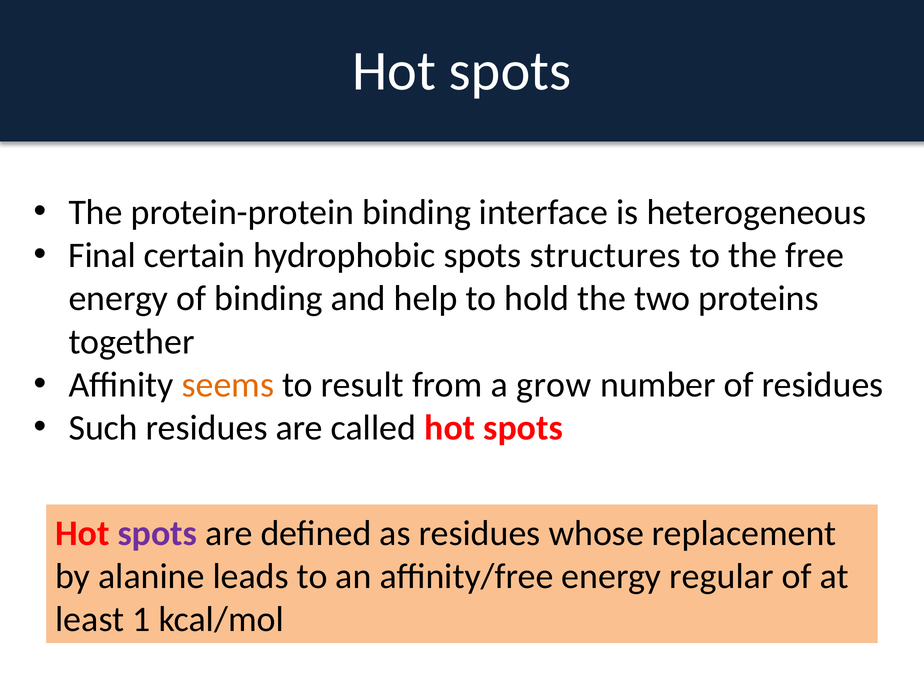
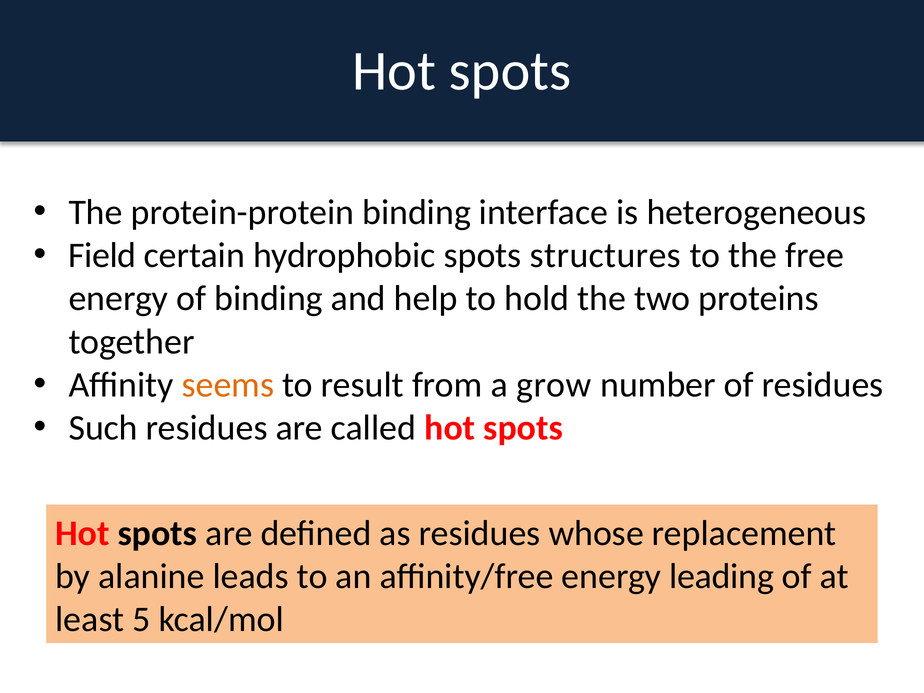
Final: Final -> Field
spots at (157, 533) colour: purple -> black
regular: regular -> leading
1: 1 -> 5
